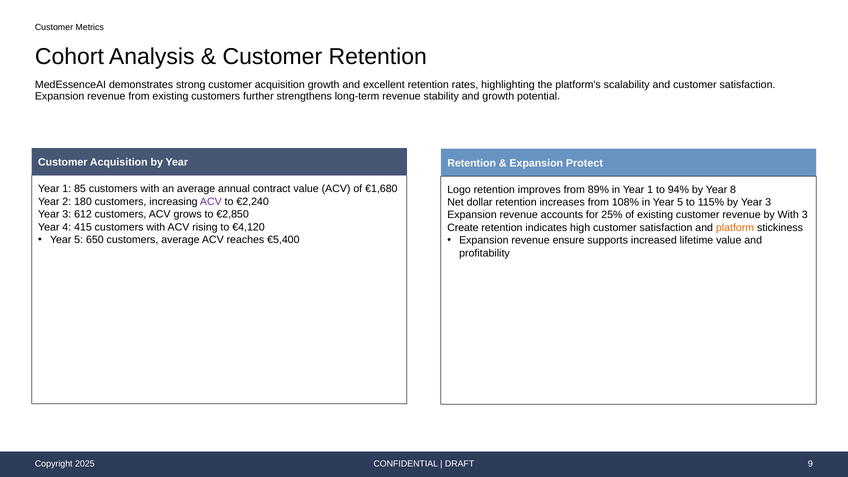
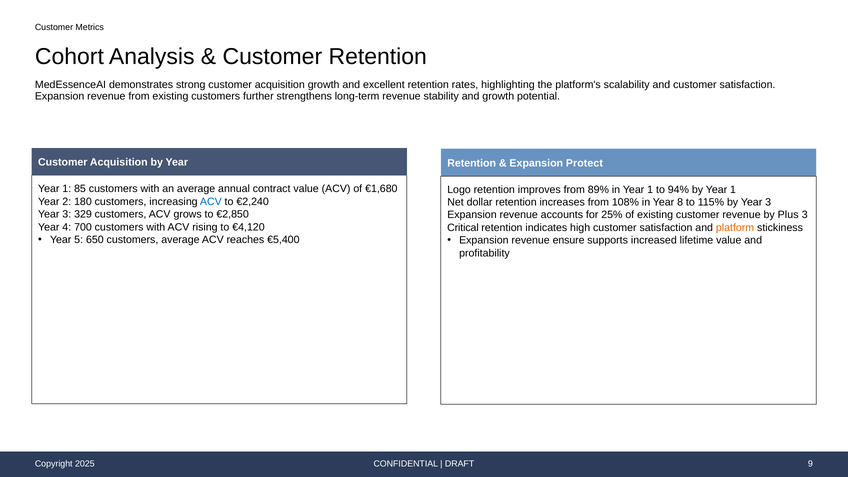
by Year 8: 8 -> 1
ACV at (211, 202) colour: purple -> blue
in Year 5: 5 -> 8
612: 612 -> 329
by With: With -> Plus
415: 415 -> 700
Create: Create -> Critical
